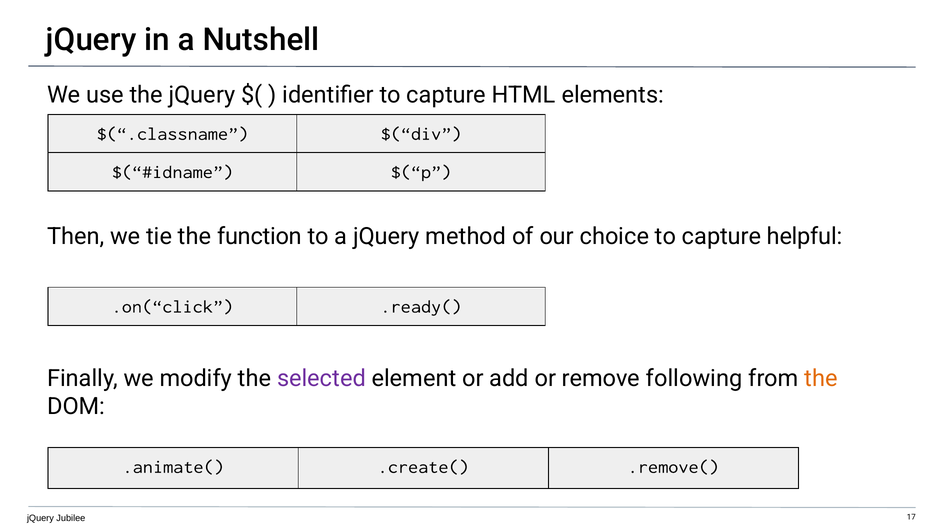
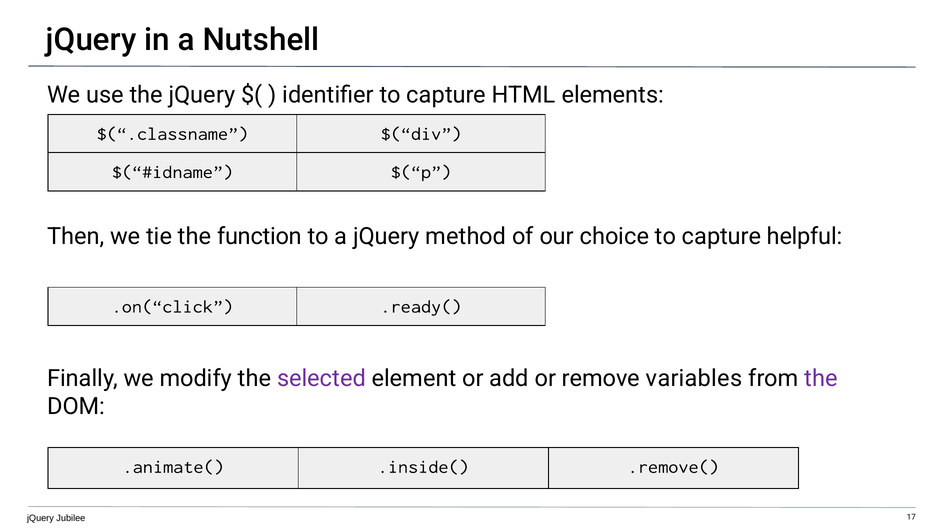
following: following -> variables
the at (821, 378) colour: orange -> purple
.create(: .create( -> .inside(
